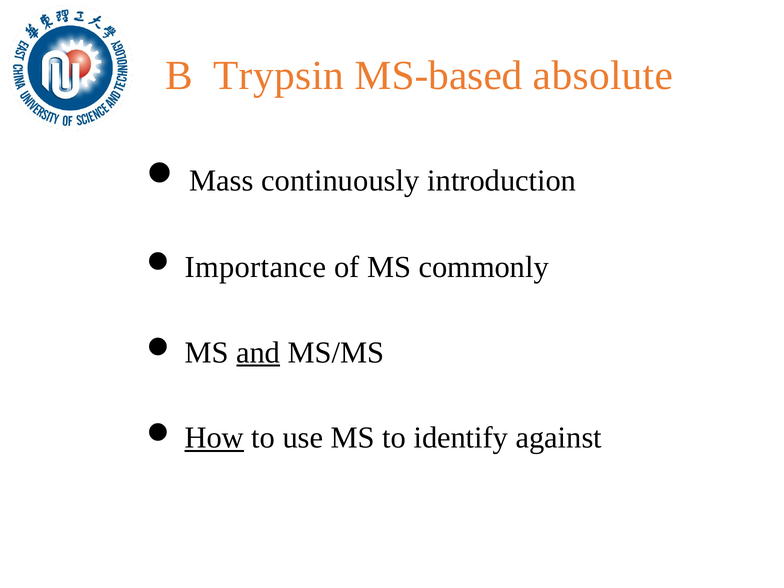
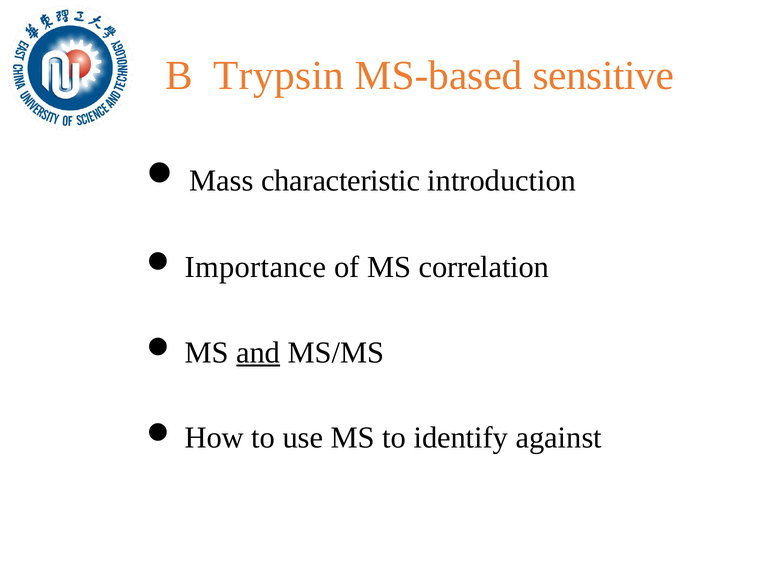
absolute: absolute -> sensitive
continuously: continuously -> characteristic
commonly: commonly -> correlation
How underline: present -> none
